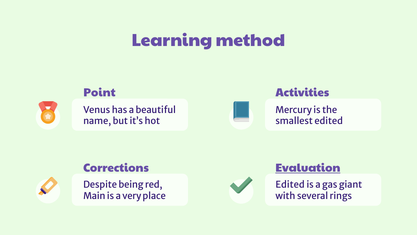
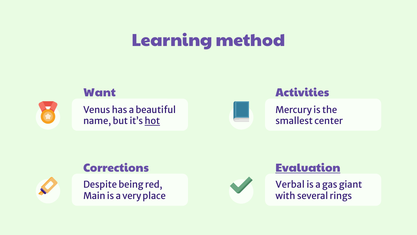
Point: Point -> Want
hot underline: none -> present
smallest edited: edited -> center
Edited at (290, 185): Edited -> Verbal
